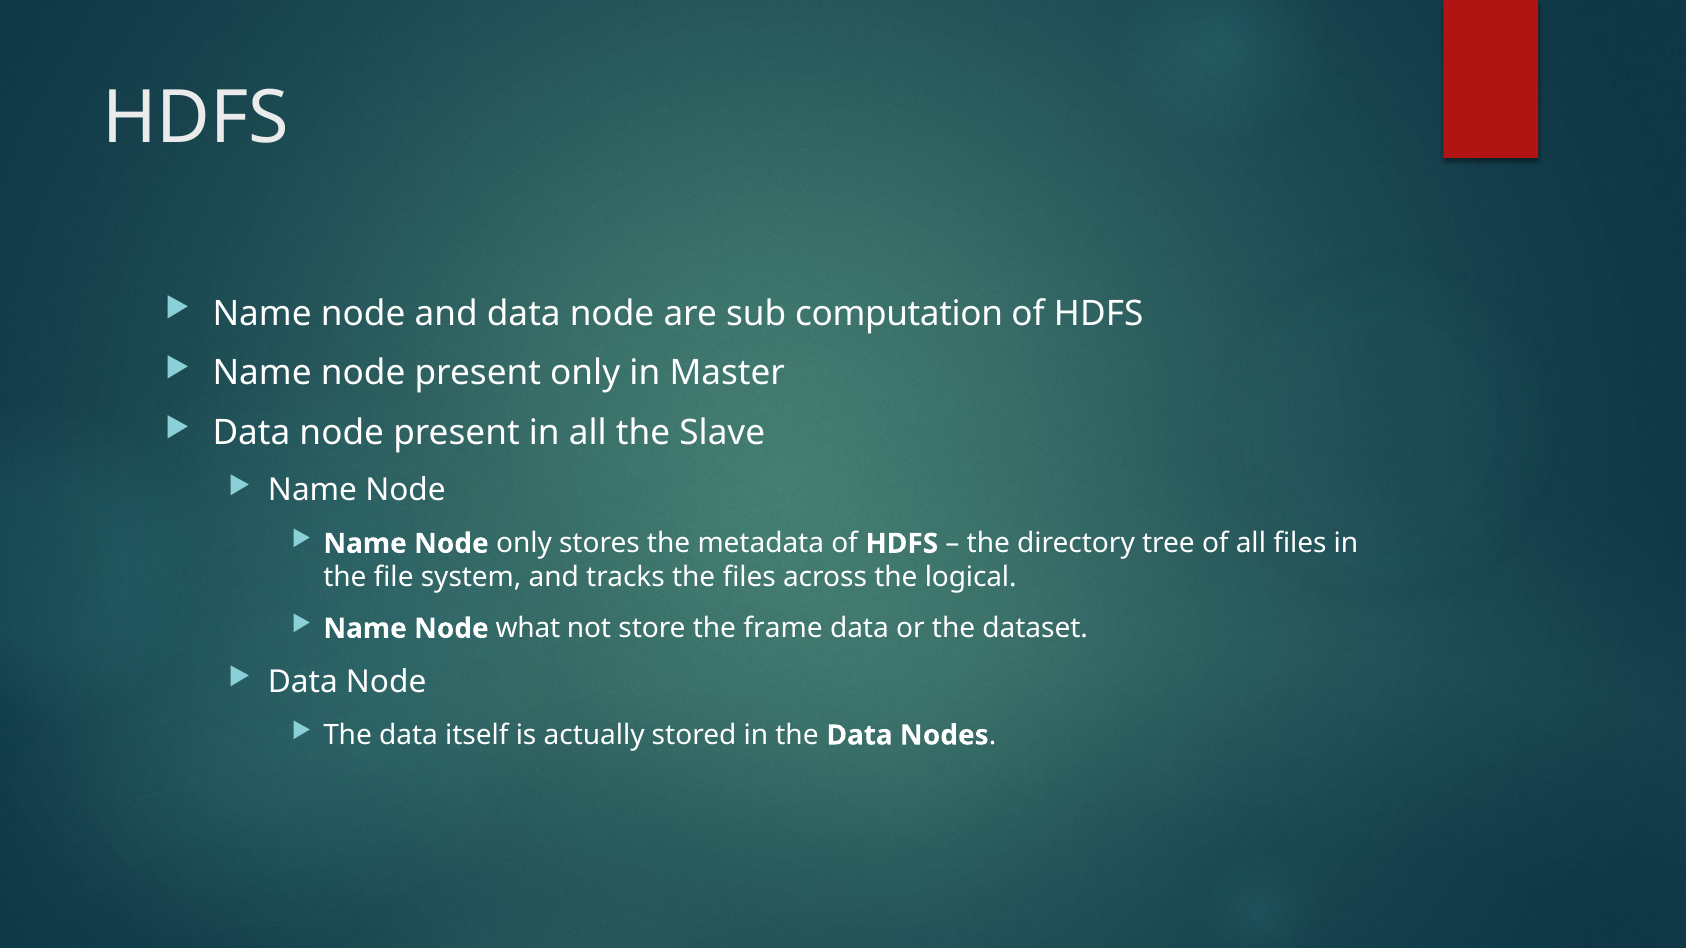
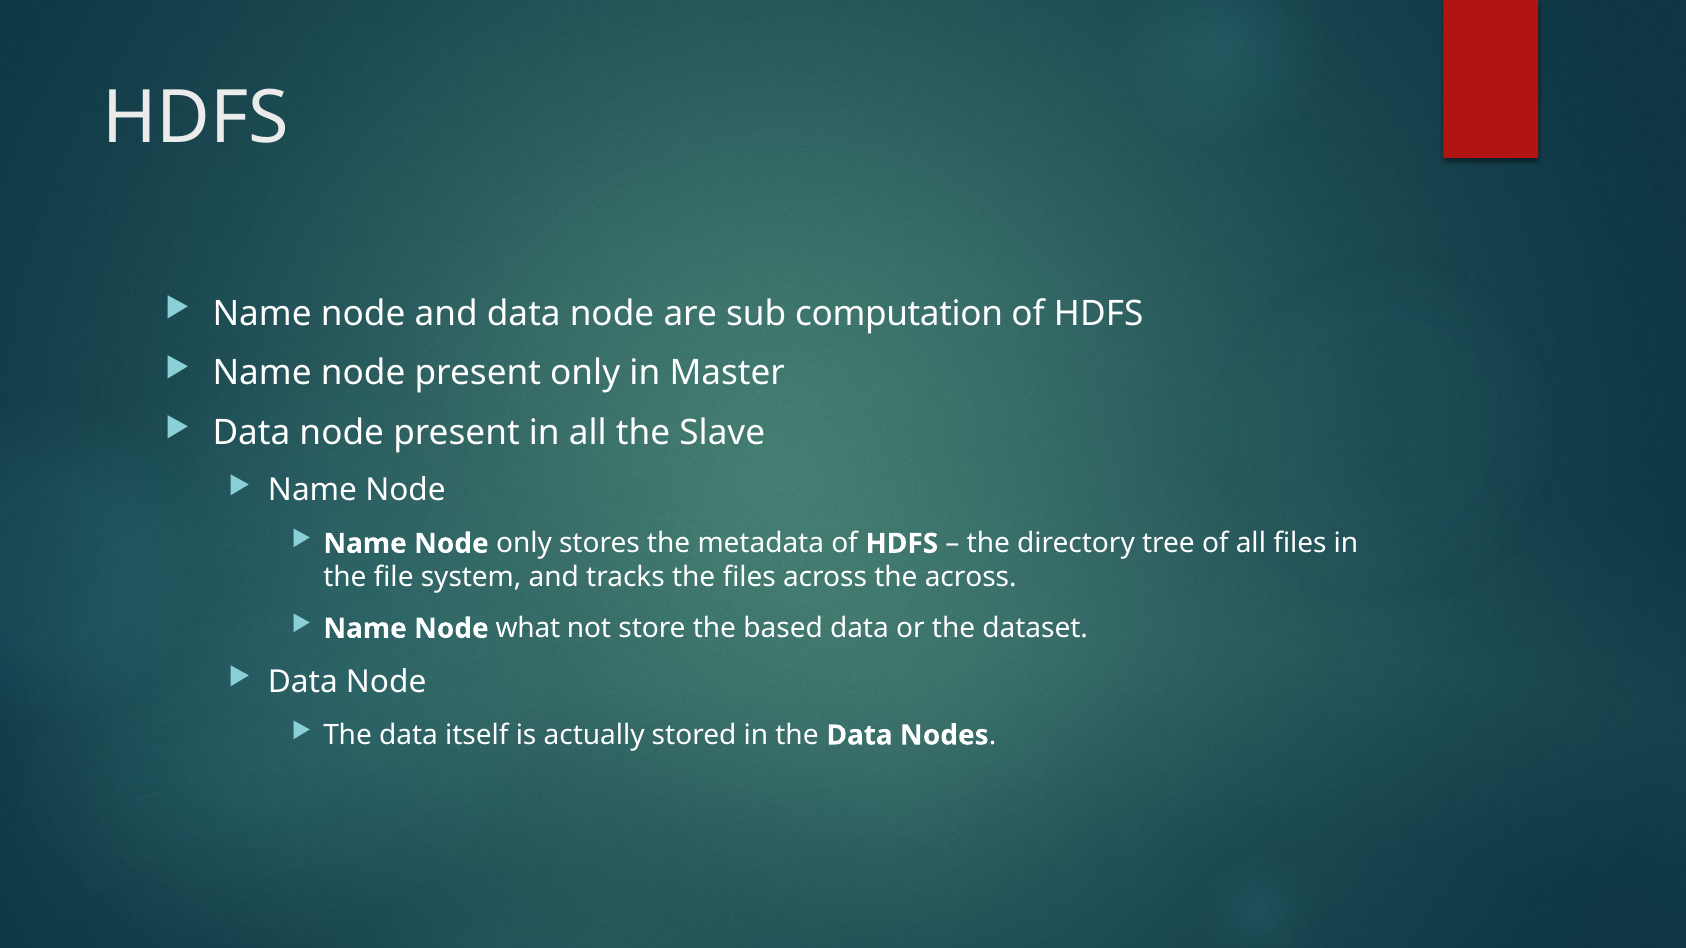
the logical: logical -> across
frame: frame -> based
